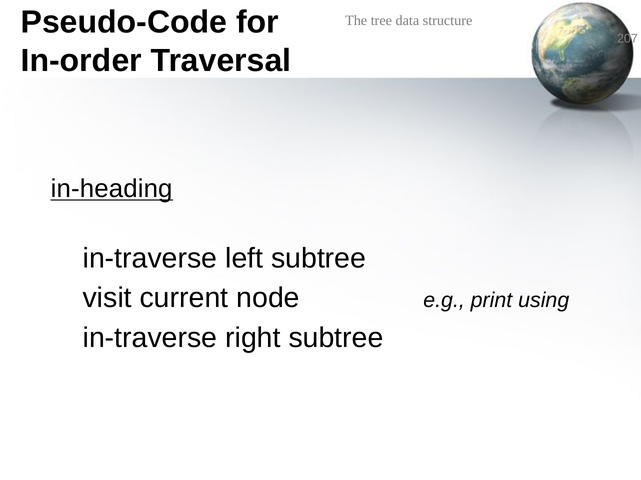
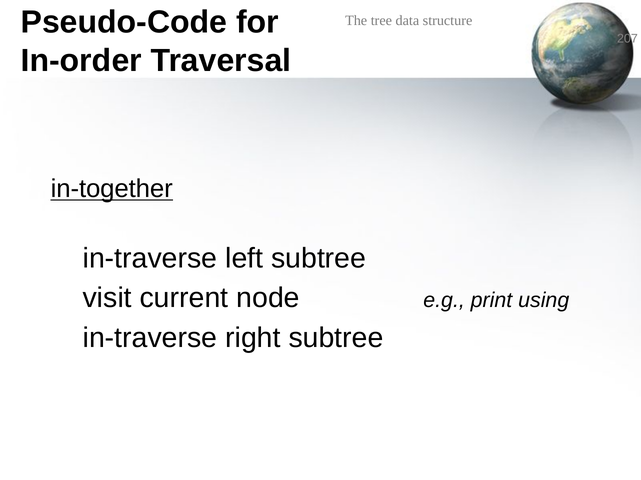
in-heading: in-heading -> in-together
